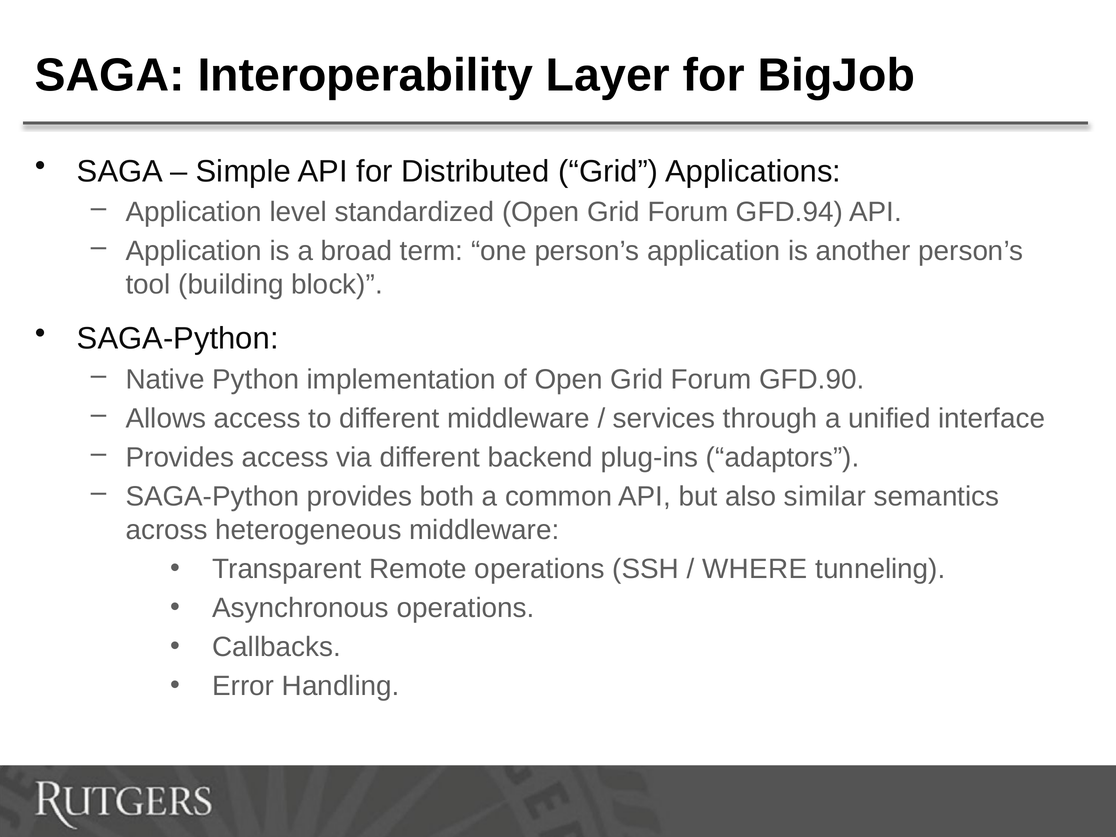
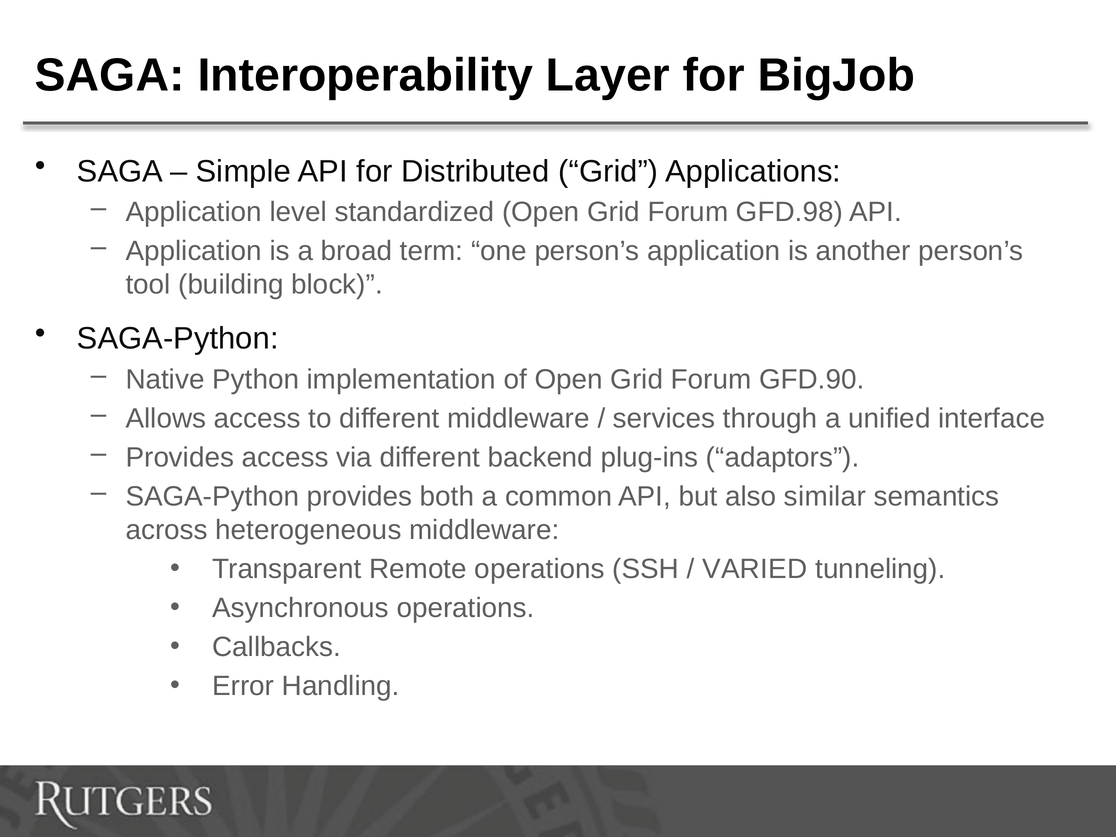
GFD.94: GFD.94 -> GFD.98
WHERE: WHERE -> VARIED
